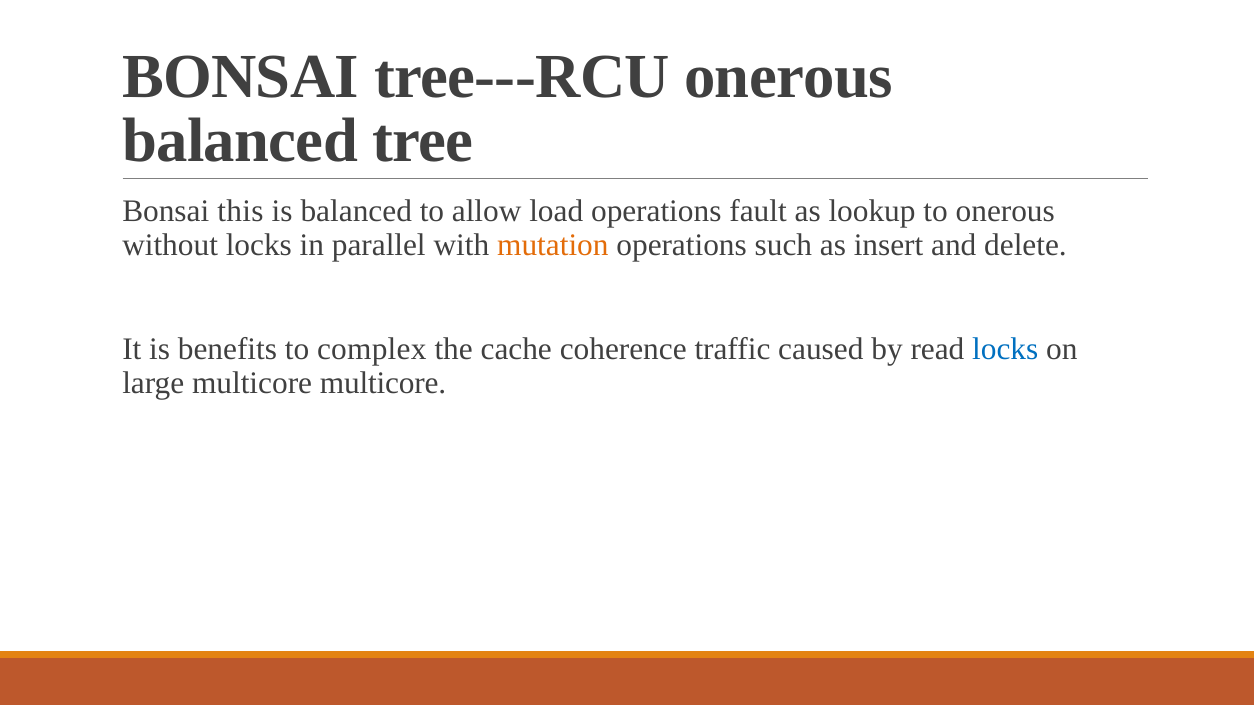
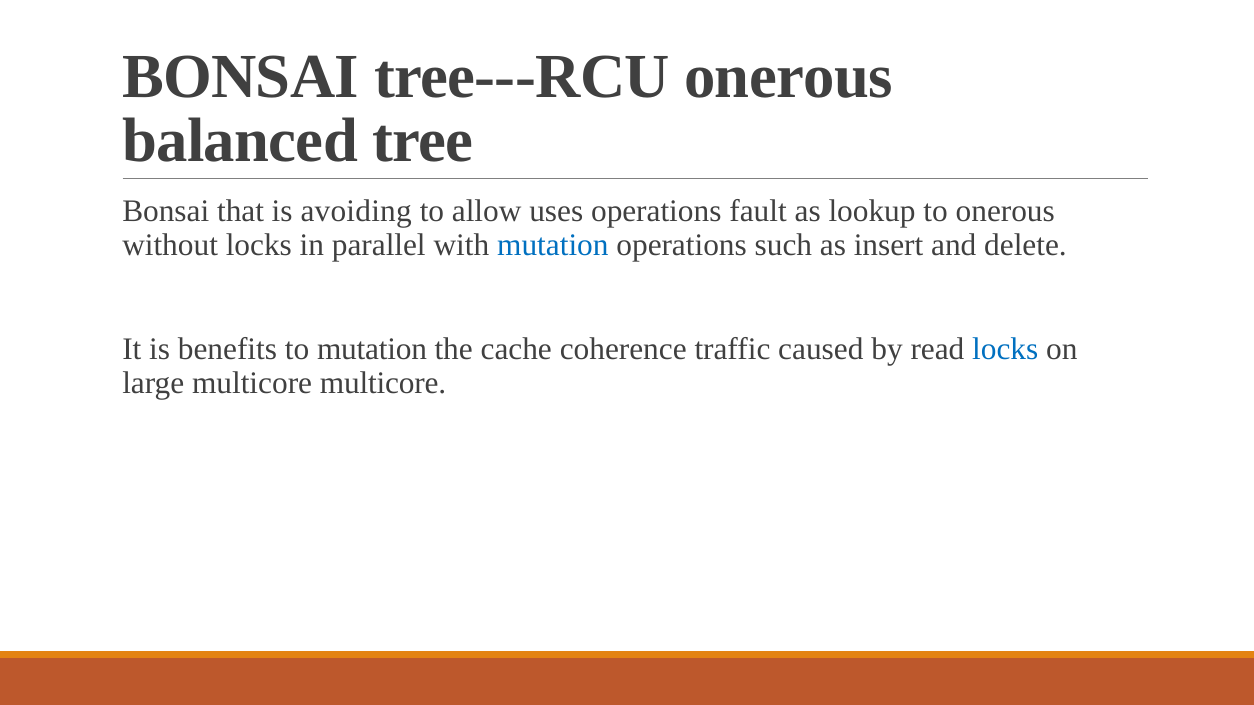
this: this -> that
is balanced: balanced -> avoiding
load: load -> uses
mutation at (553, 245) colour: orange -> blue
to complex: complex -> mutation
